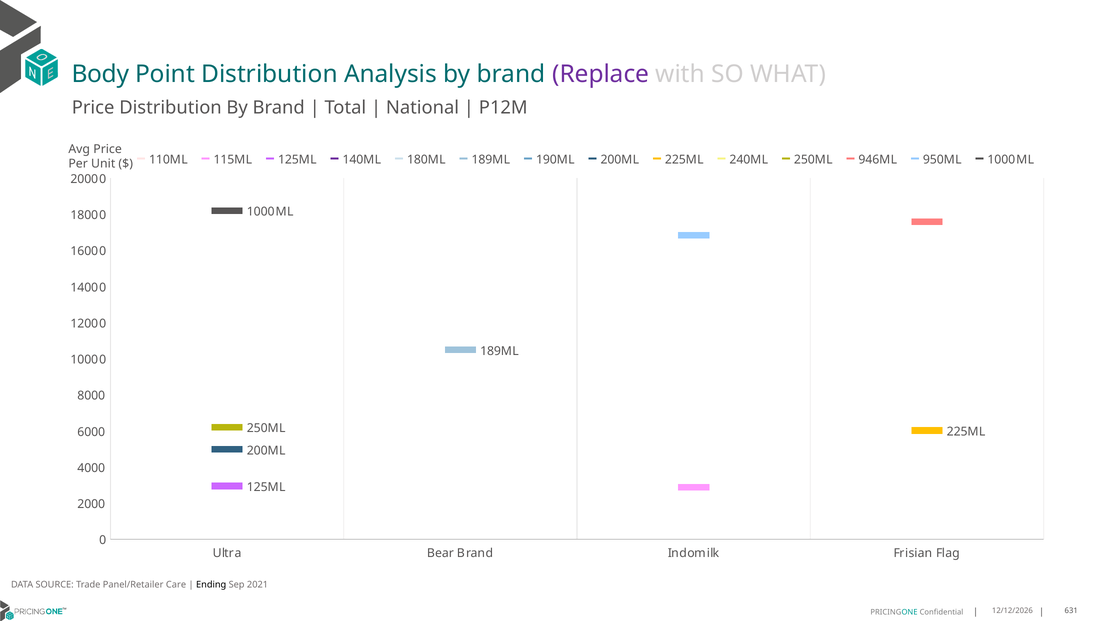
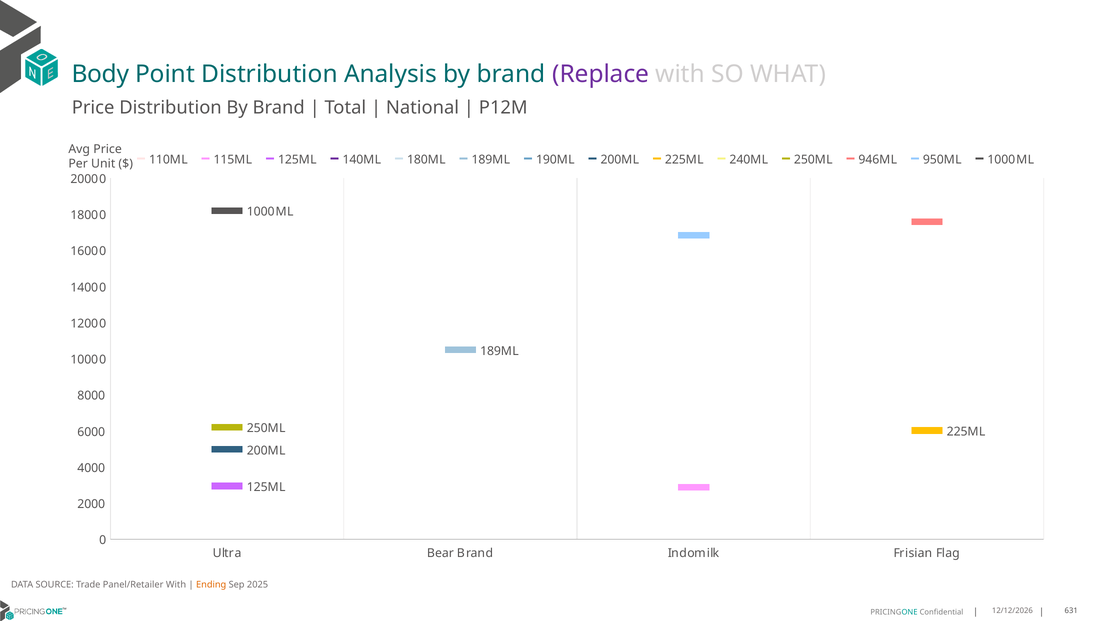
Panel/Retailer Care: Care -> With
Ending colour: black -> orange
2021: 2021 -> 2025
